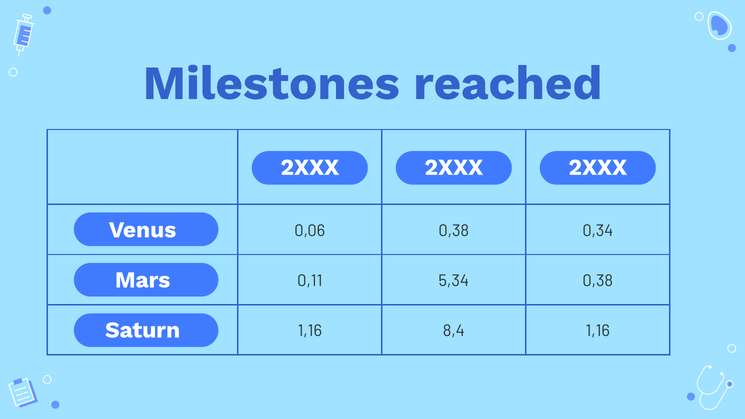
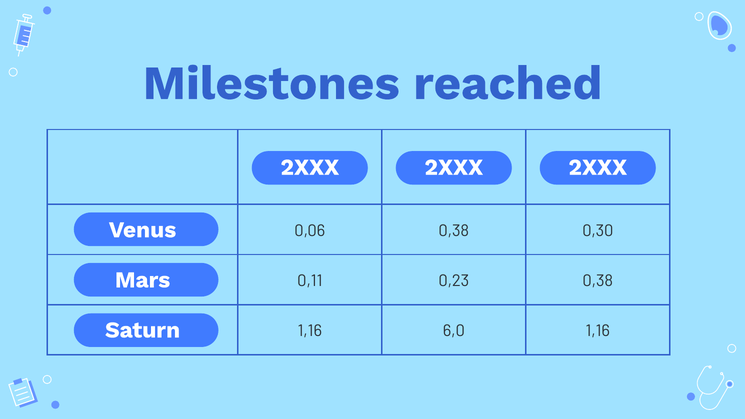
0,34: 0,34 -> 0,30
5,34: 5,34 -> 0,23
8,4: 8,4 -> 6,0
